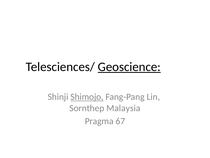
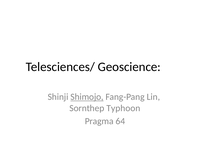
Geoscience underline: present -> none
Malaysia: Malaysia -> Typhoon
67: 67 -> 64
